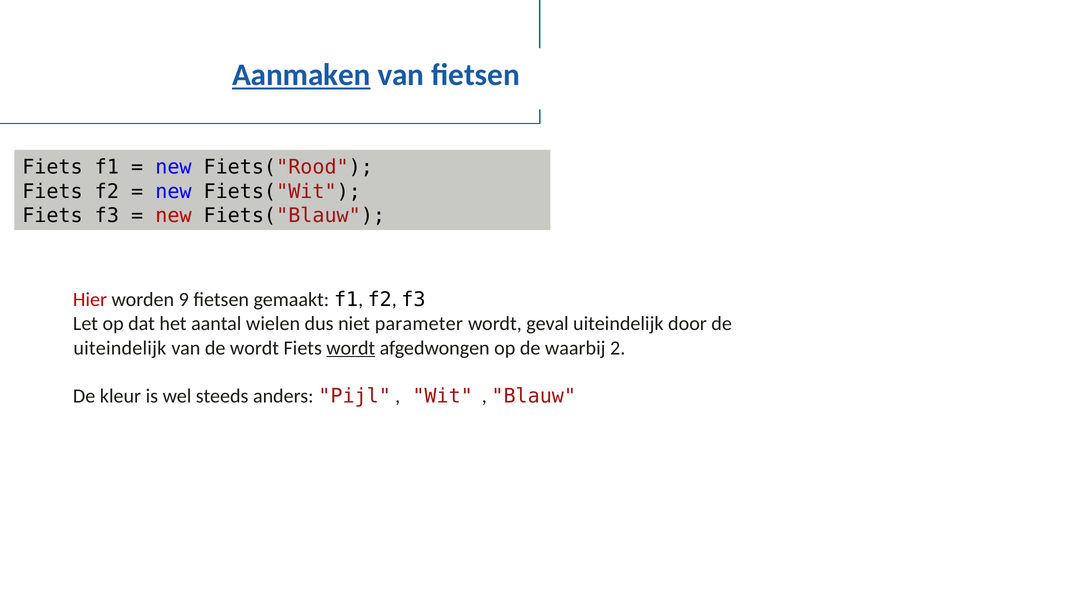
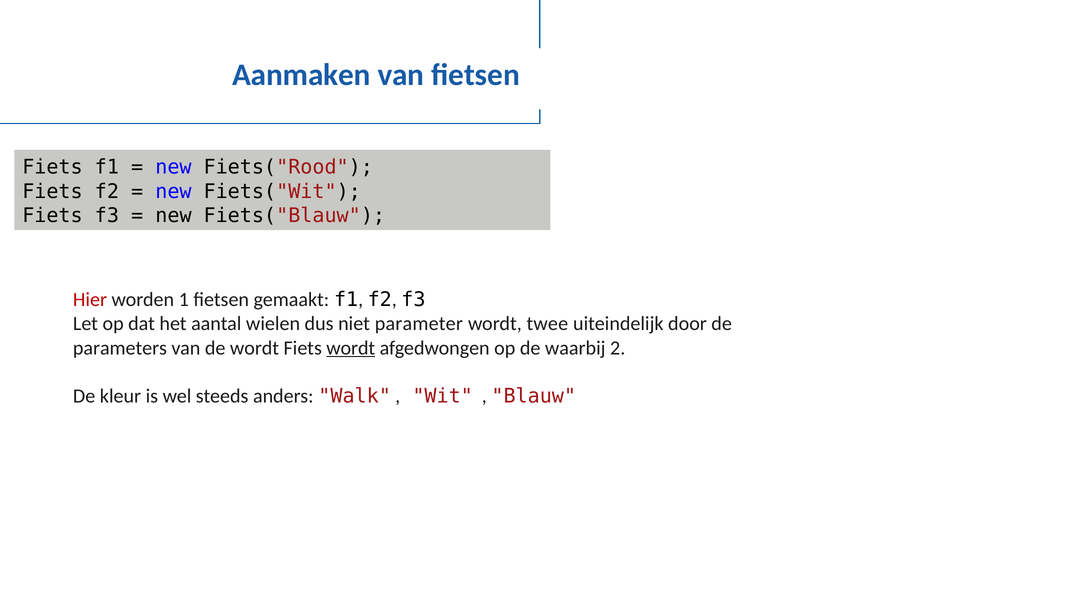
Aanmaken underline: present -> none
new at (173, 216) colour: red -> black
9: 9 -> 1
geval: geval -> twee
uiteindelijk at (120, 348): uiteindelijk -> parameters
Pijl: Pijl -> Walk
